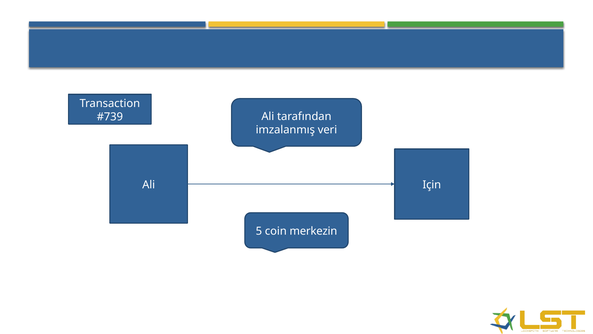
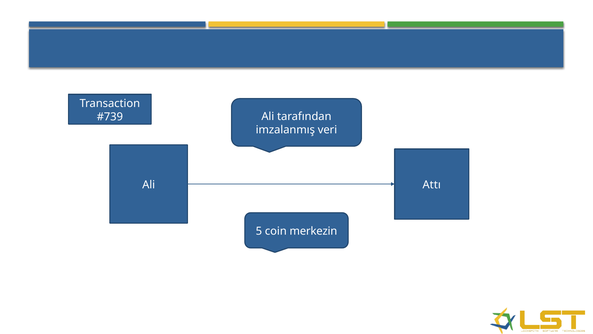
Için: Için -> Attı
